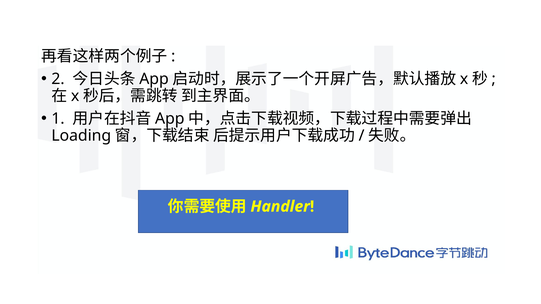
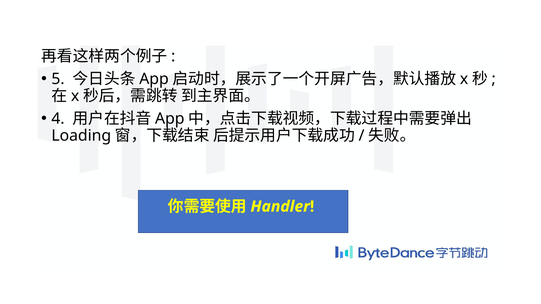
2: 2 -> 5
1: 1 -> 4
